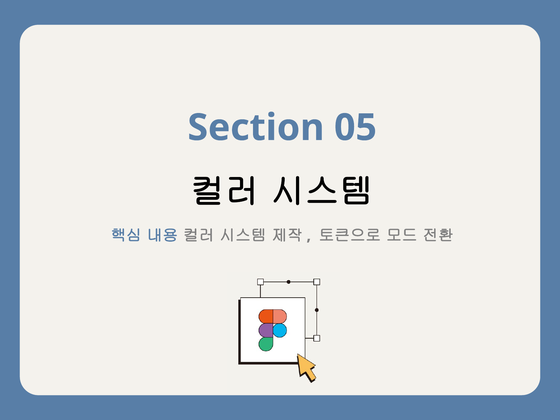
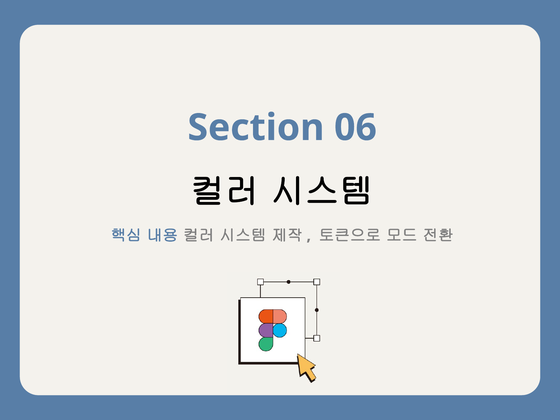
05: 05 -> 06
